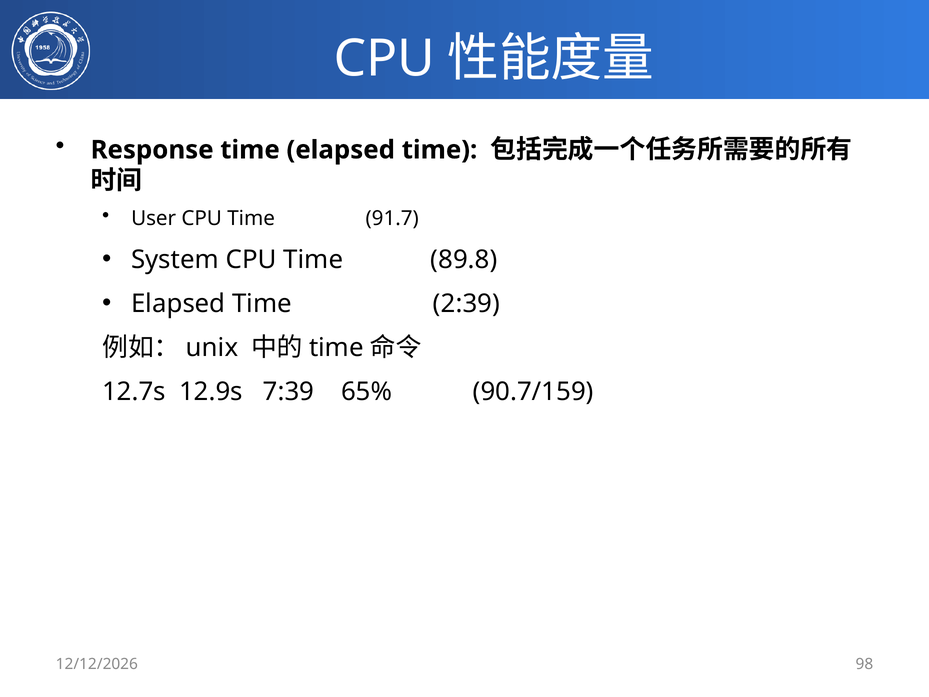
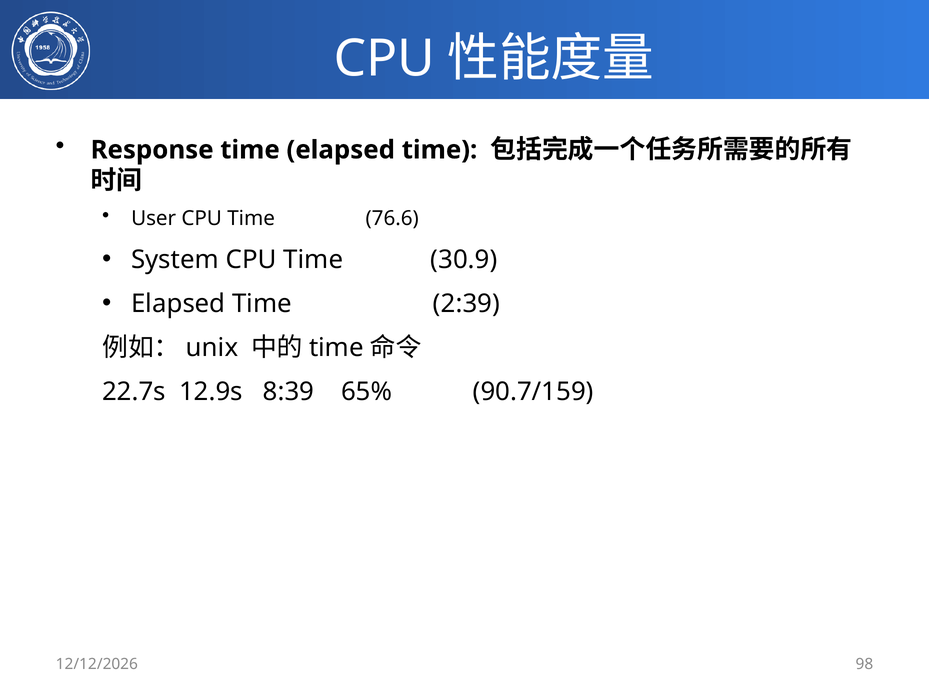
91.7: 91.7 -> 76.6
89.8: 89.8 -> 30.9
12.7s: 12.7s -> 22.7s
7:39: 7:39 -> 8:39
